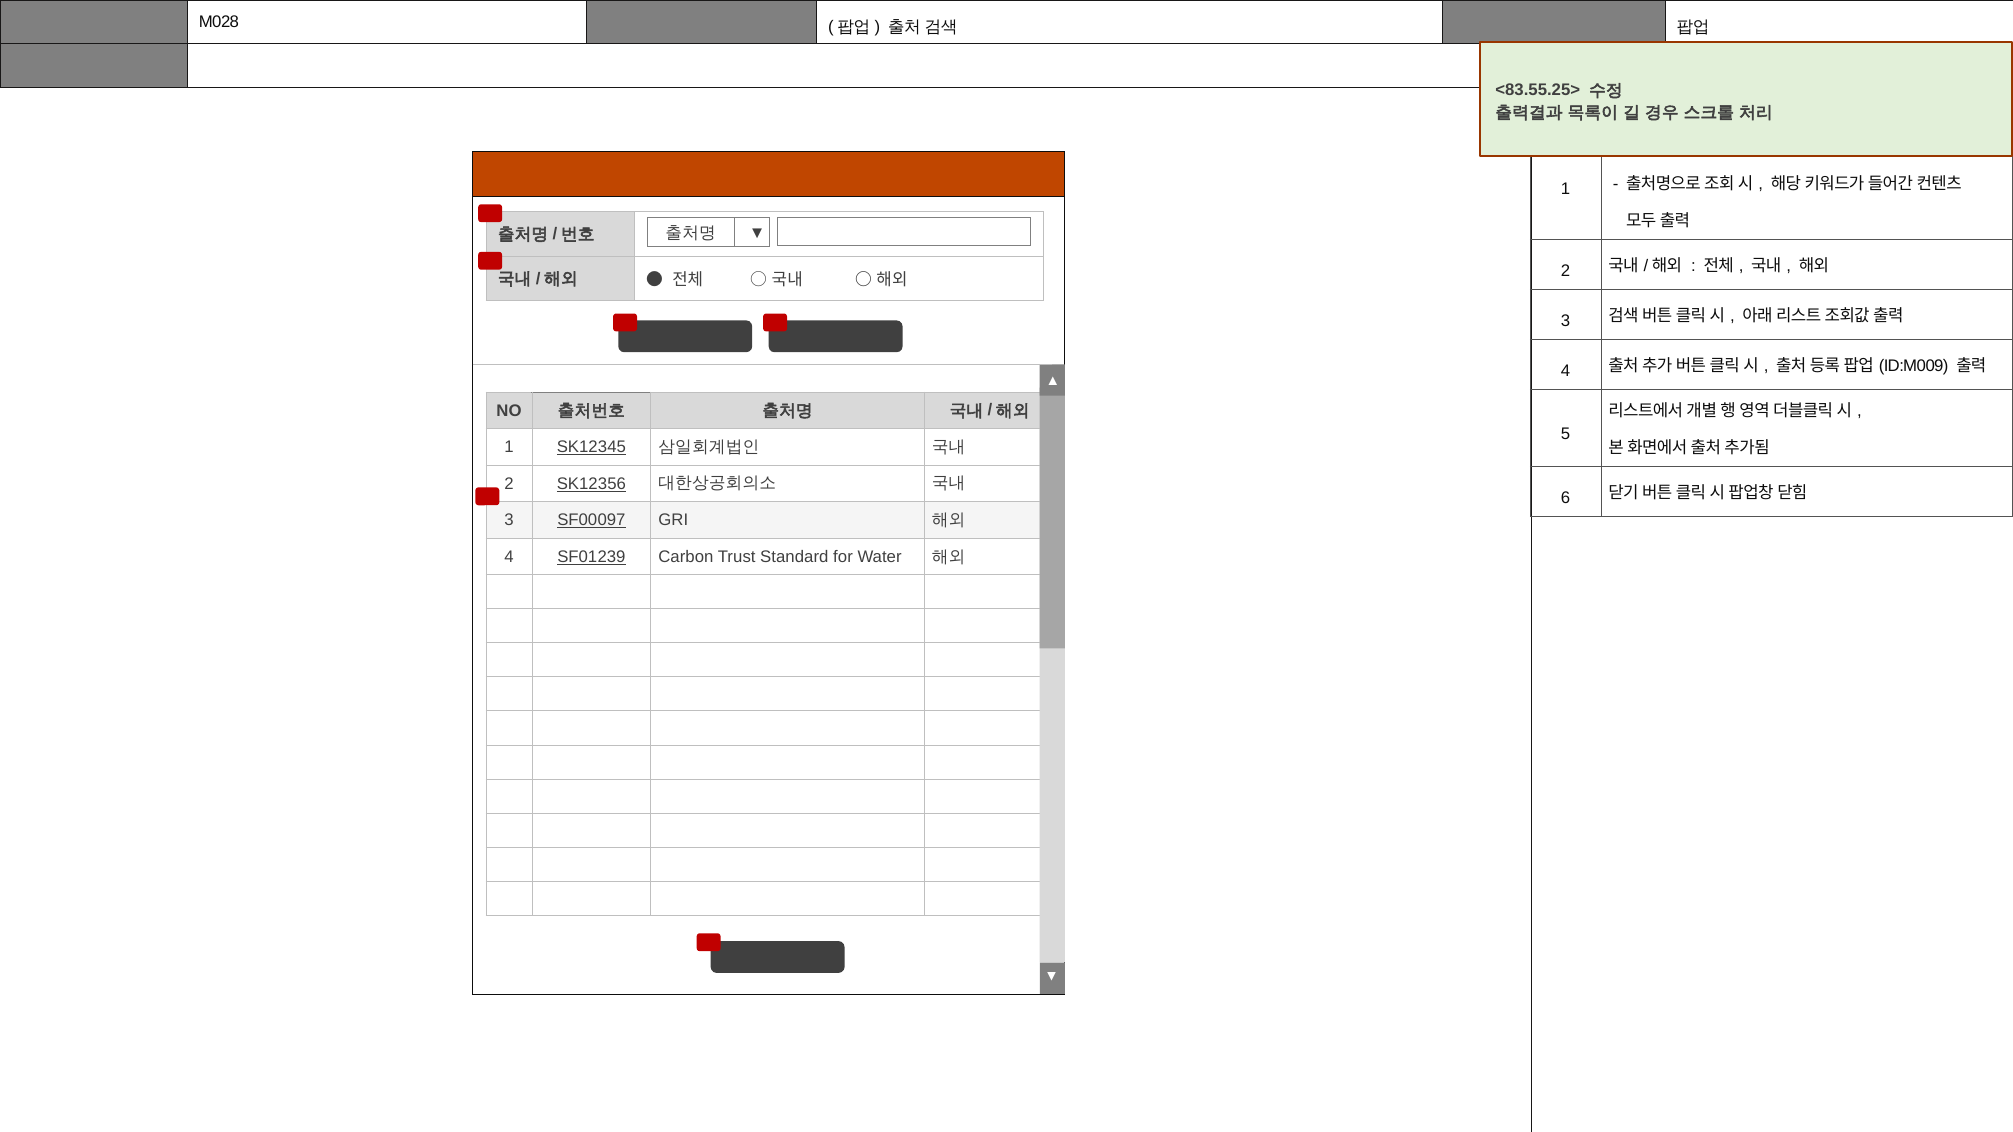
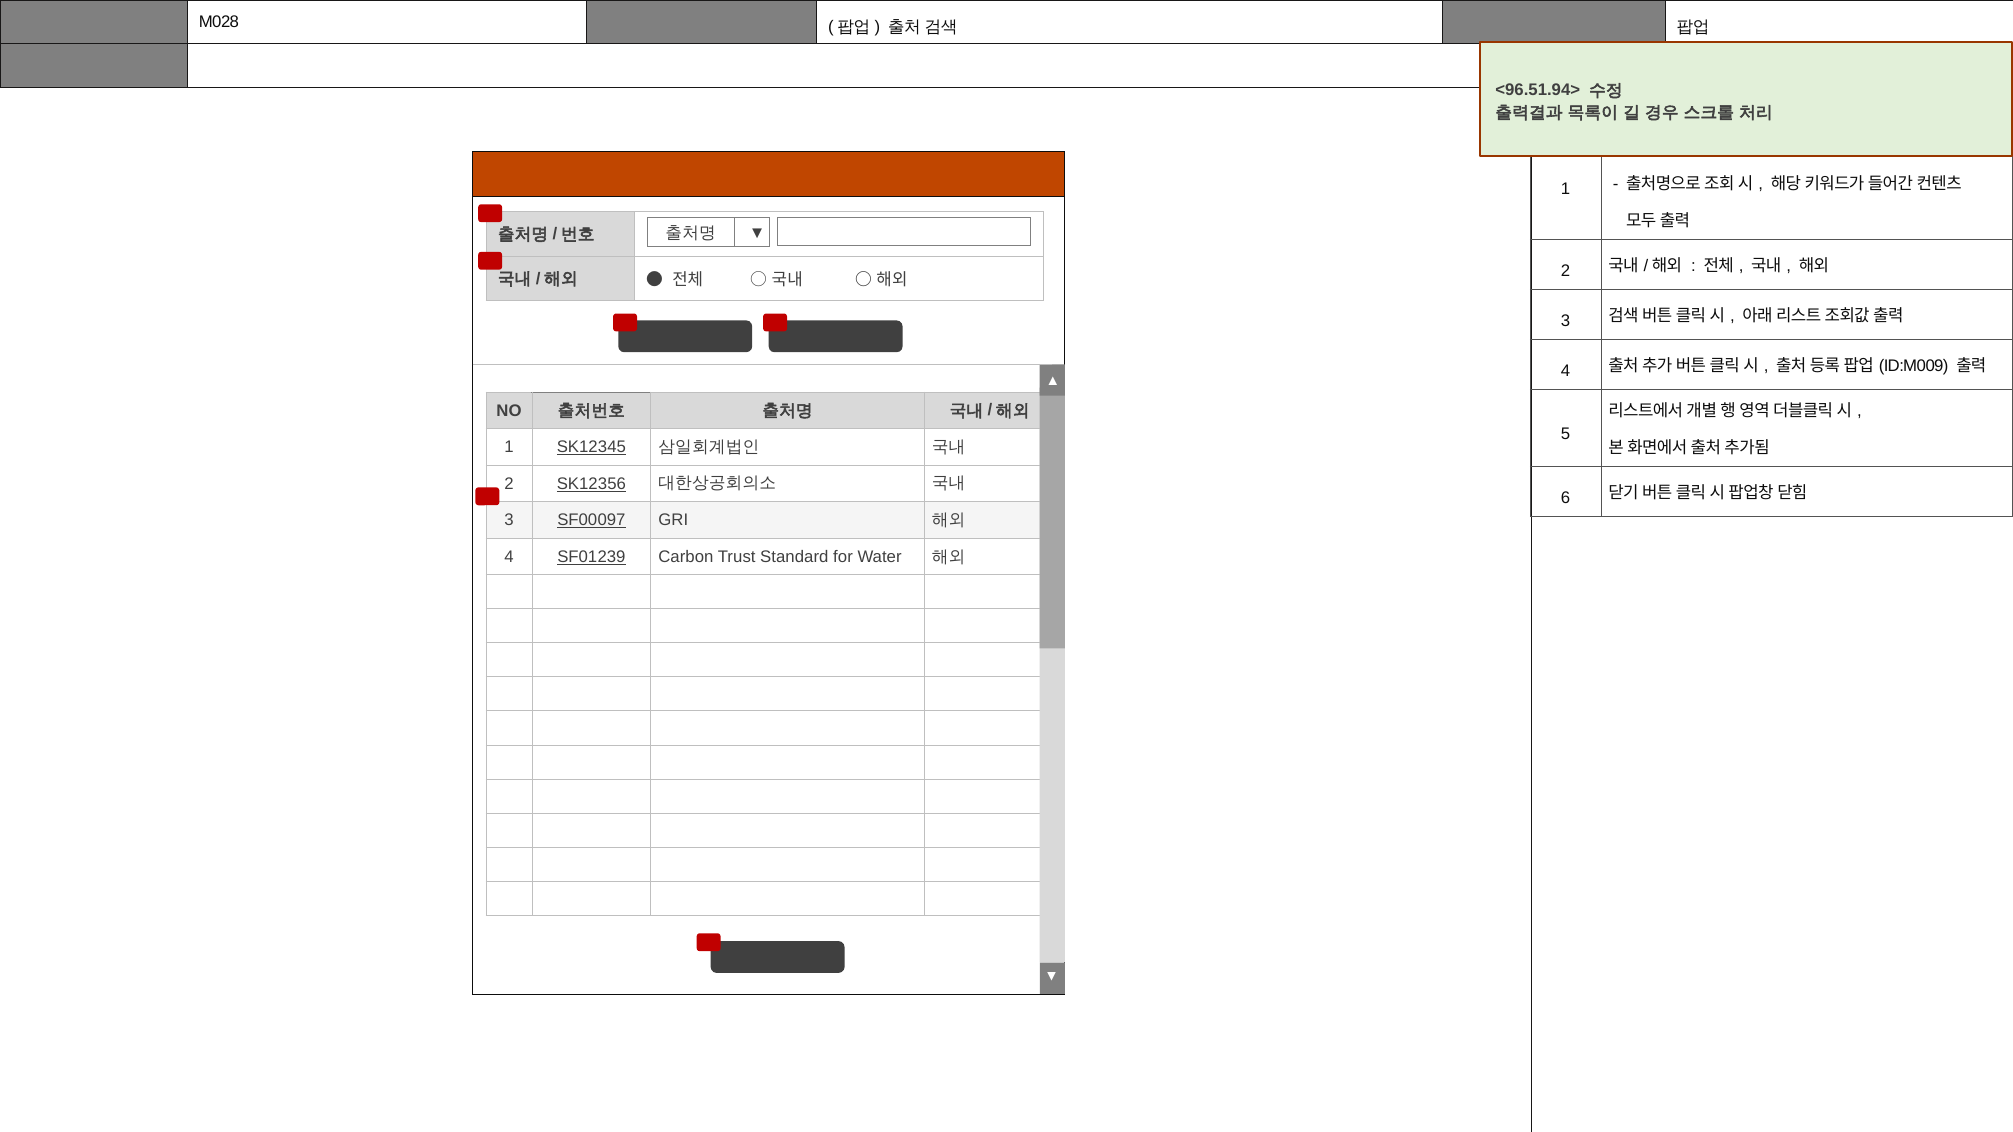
<83.55.25>: <83.55.25> -> <96.51.94>
